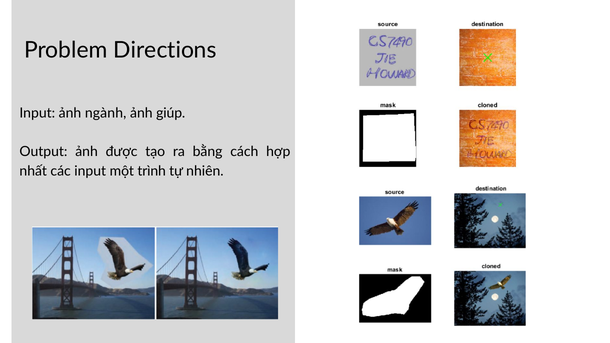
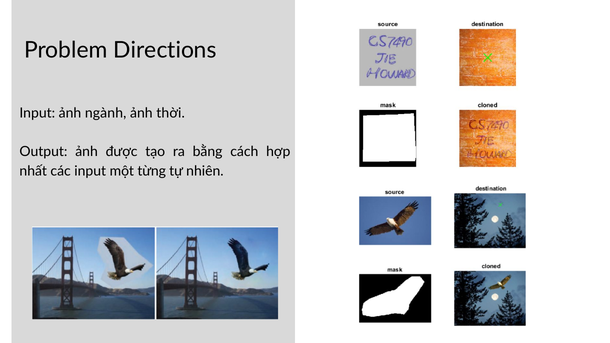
giúp: giúp -> thời
trình: trình -> từng
